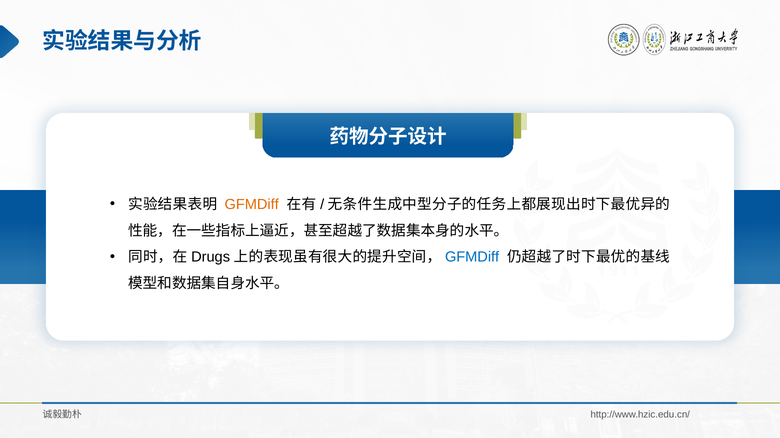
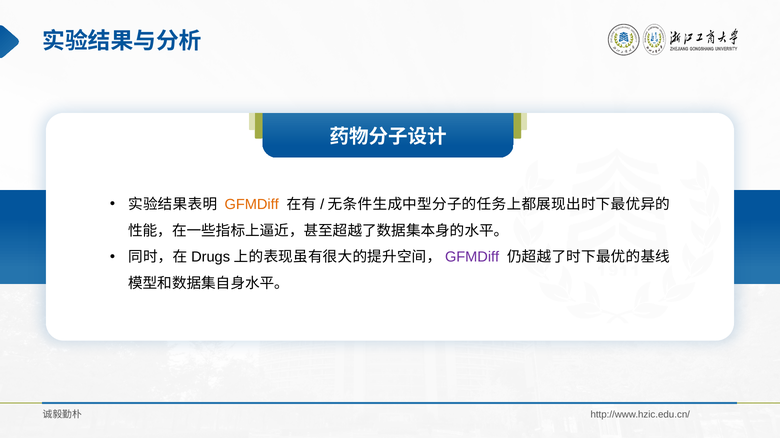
GFMDiff at (472, 257) colour: blue -> purple
